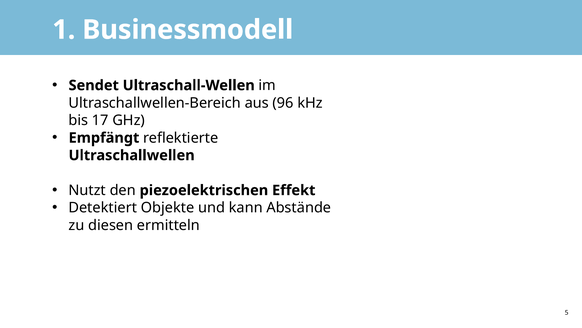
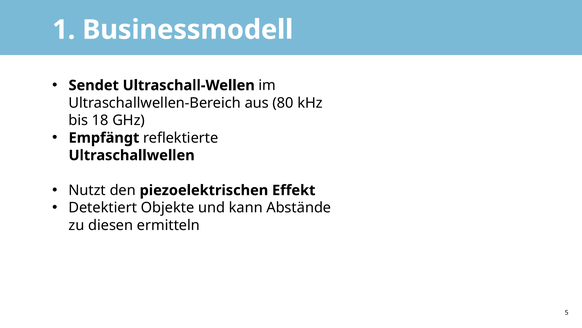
96: 96 -> 80
17: 17 -> 18
